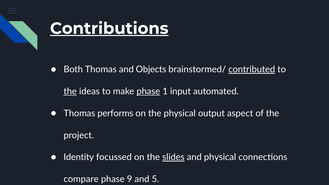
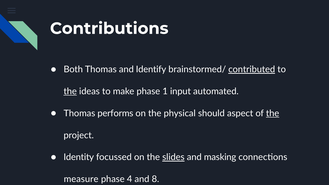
Contributions underline: present -> none
Objects: Objects -> Identify
phase at (148, 91) underline: present -> none
output: output -> should
the at (273, 113) underline: none -> present
and physical: physical -> masking
compare: compare -> measure
9: 9 -> 4
5: 5 -> 8
